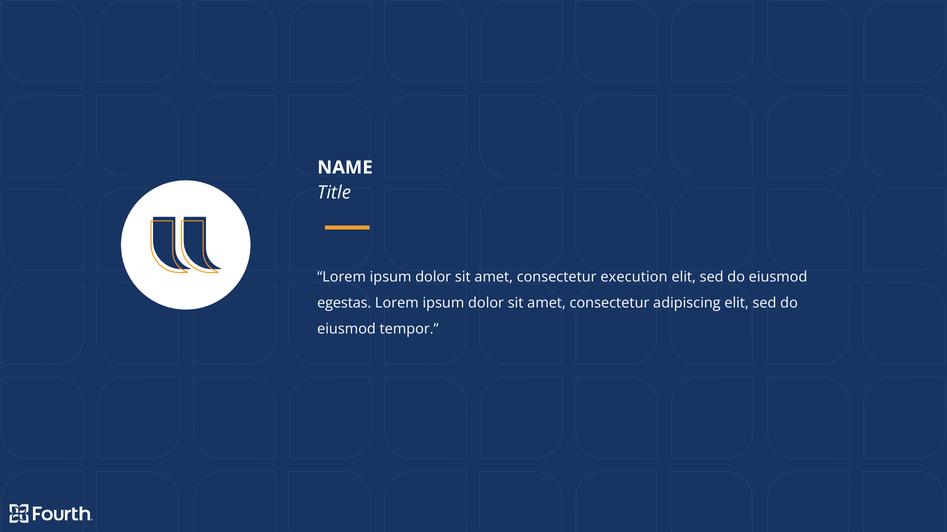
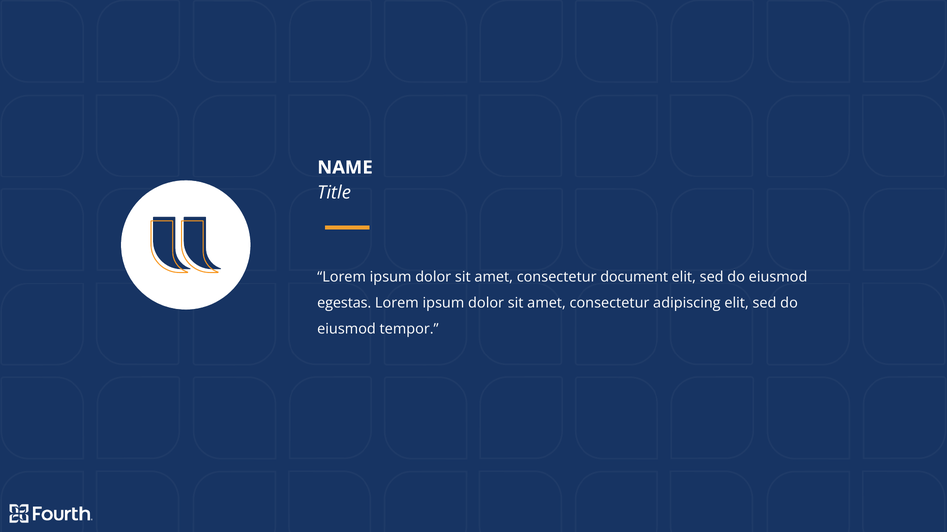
execution: execution -> document
